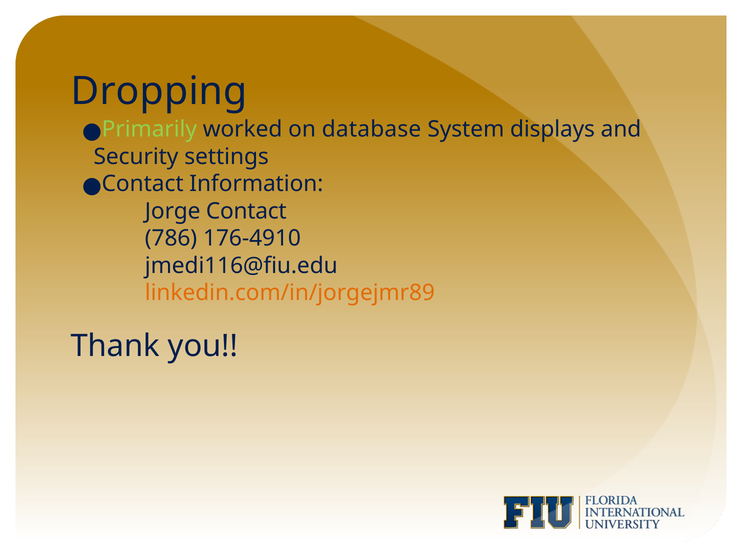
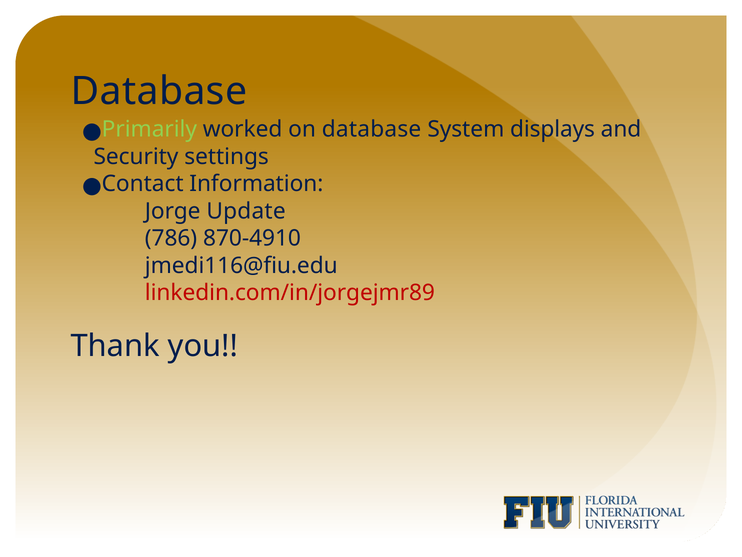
Dropping at (159, 91): Dropping -> Database
Jorge Contact: Contact -> Update
176-4910: 176-4910 -> 870-4910
linkedin.com/in/jorgejmr89 colour: orange -> red
